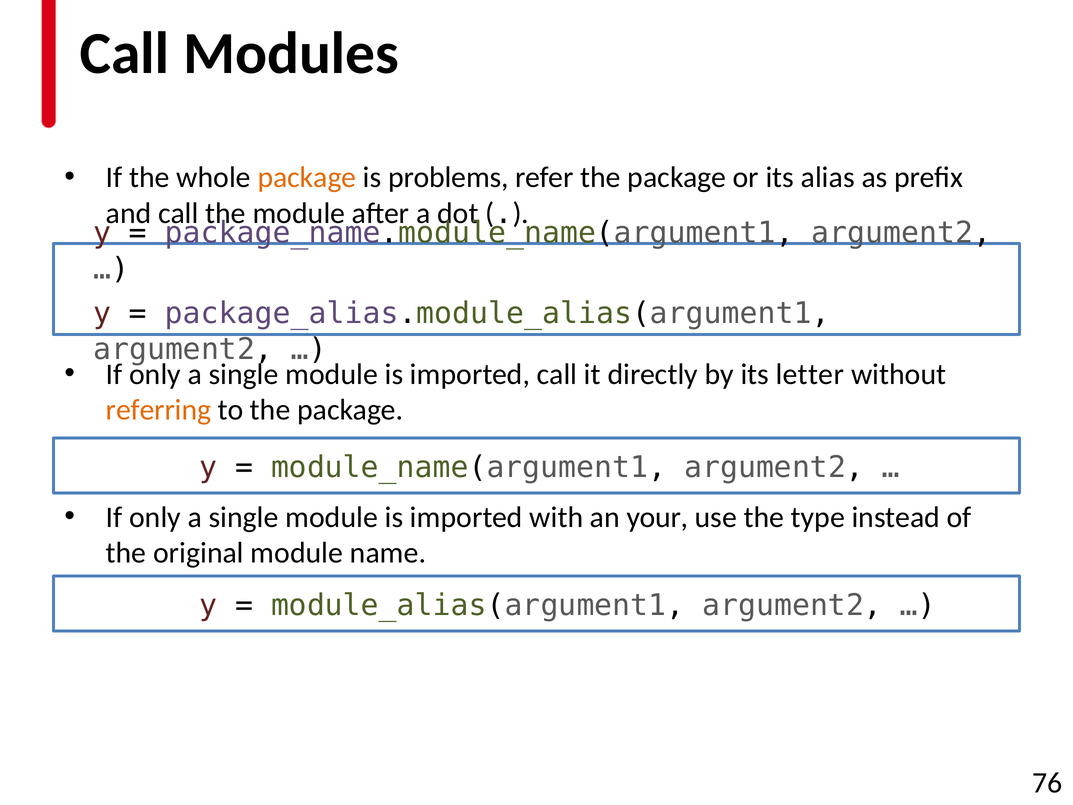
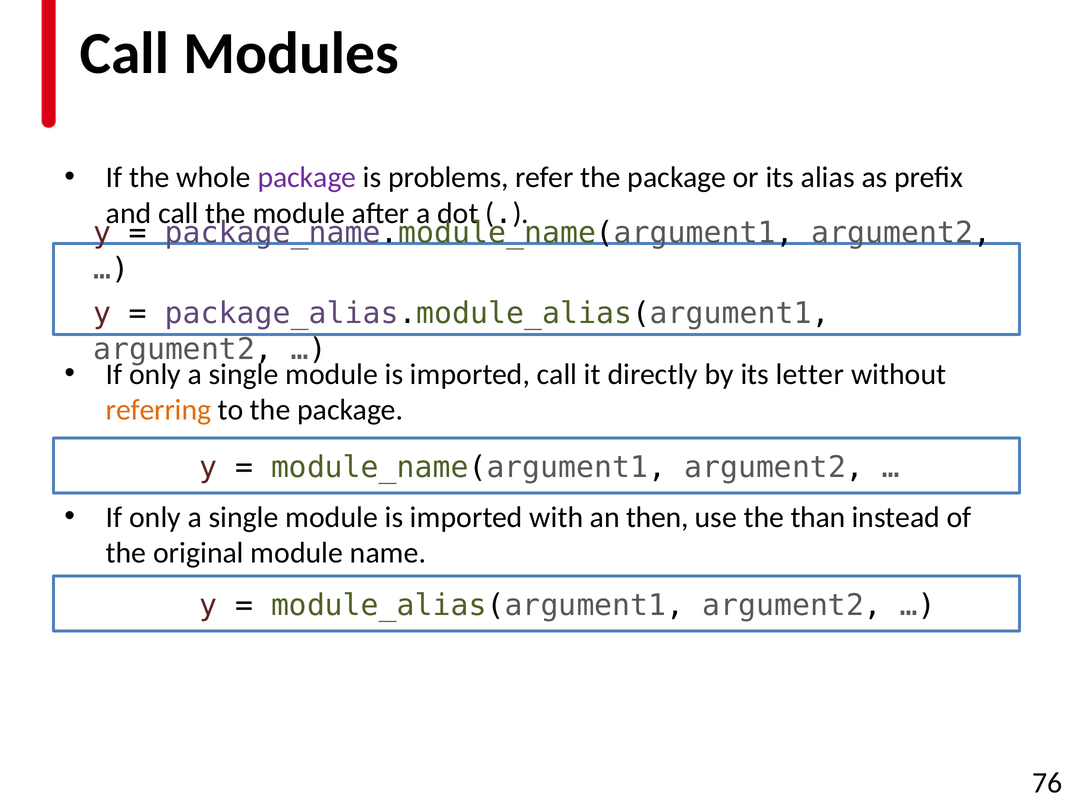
package at (307, 177) colour: orange -> purple
your: your -> then
type: type -> than
